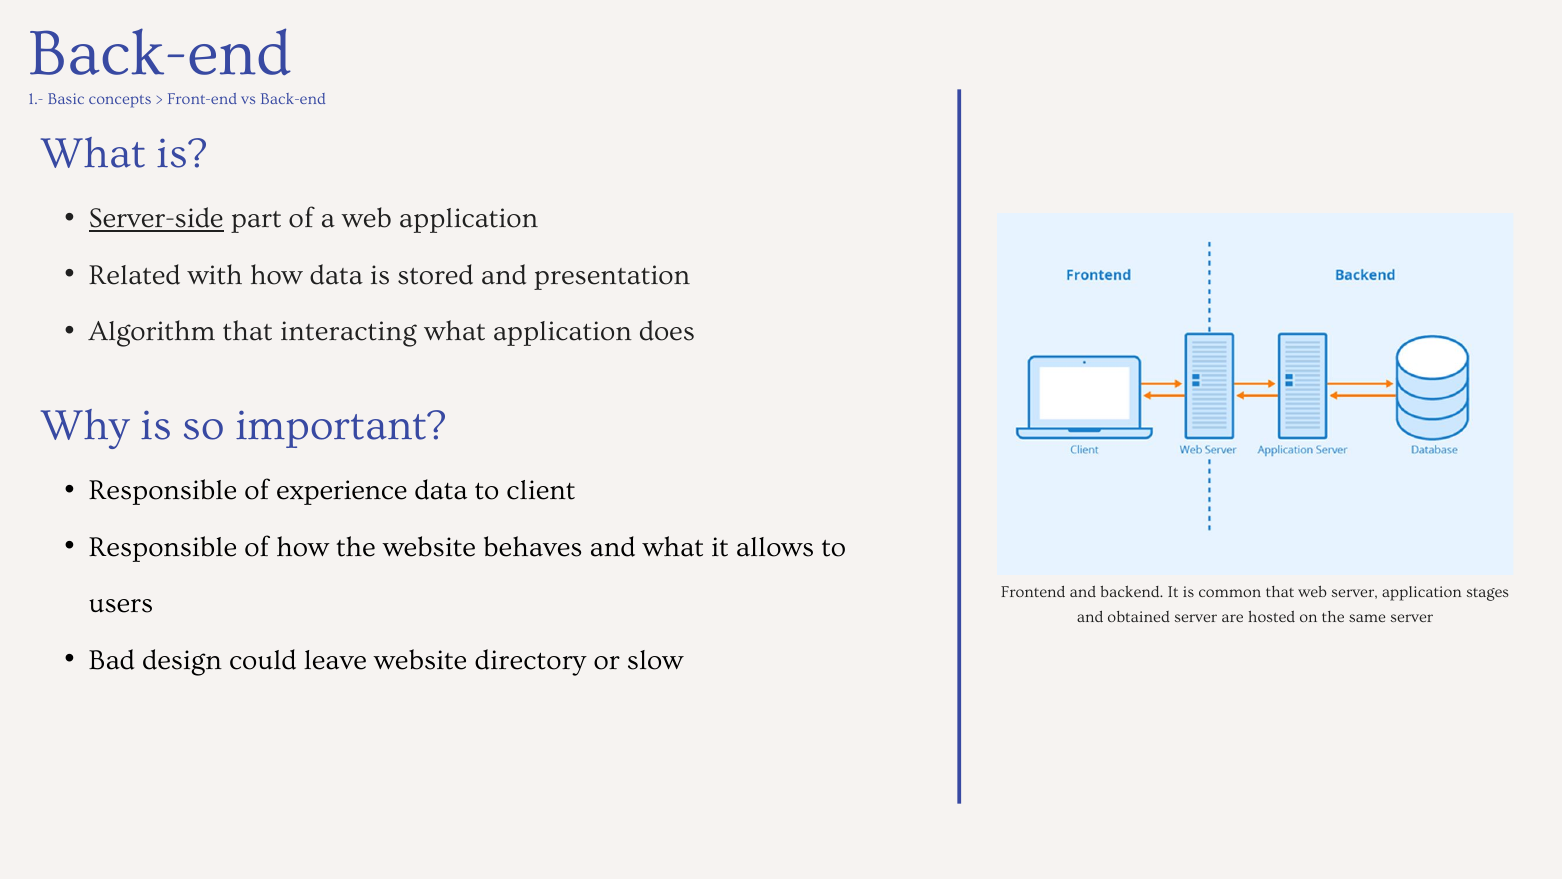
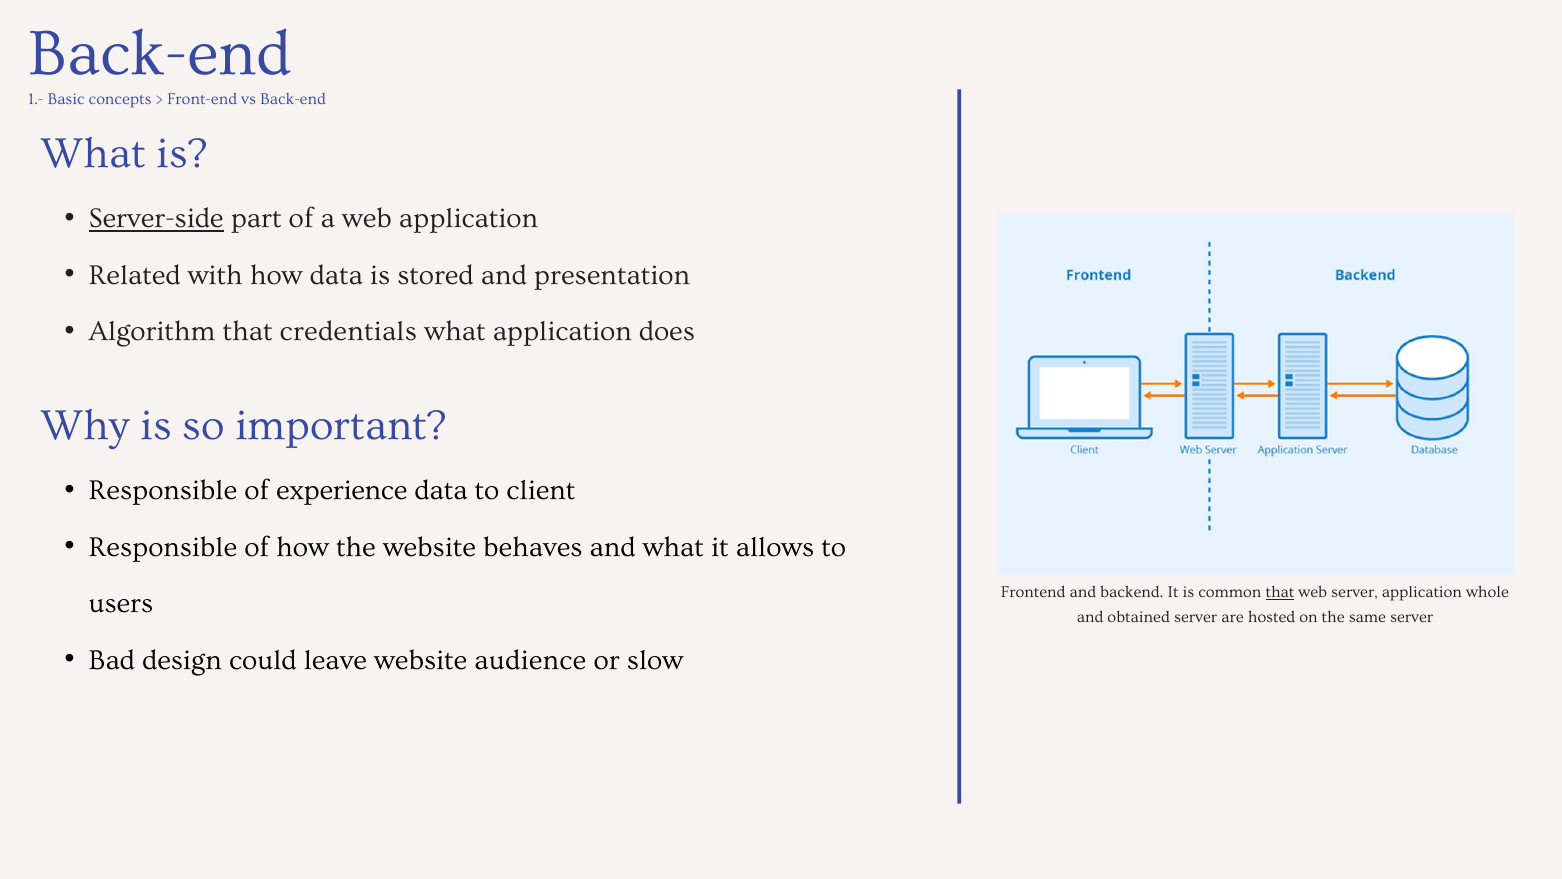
interacting: interacting -> credentials
that at (1280, 592) underline: none -> present
stages: stages -> whole
directory: directory -> audience
